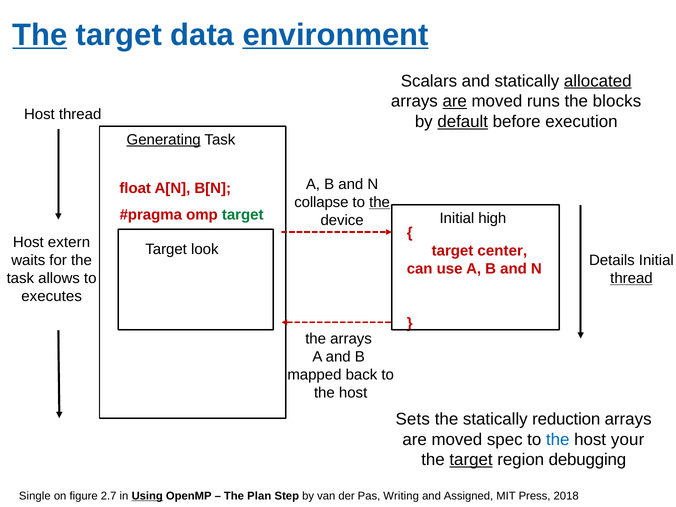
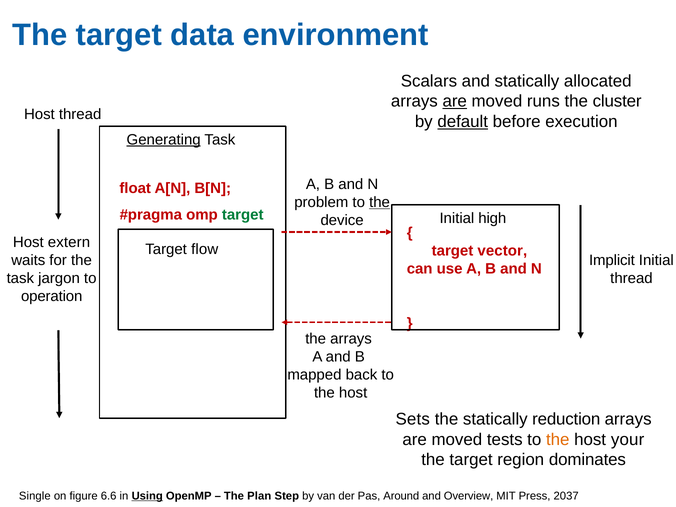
The at (40, 35) underline: present -> none
environment underline: present -> none
allocated underline: present -> none
blocks: blocks -> cluster
collapse: collapse -> problem
look: look -> flow
center: center -> vector
Details: Details -> Implicit
allows: allows -> jargon
thread at (631, 278) underline: present -> none
executes: executes -> operation
spec: spec -> tests
the at (558, 440) colour: blue -> orange
target at (471, 460) underline: present -> none
debugging: debugging -> dominates
2.7: 2.7 -> 6.6
Writing: Writing -> Around
Assigned: Assigned -> Overview
2018: 2018 -> 2037
